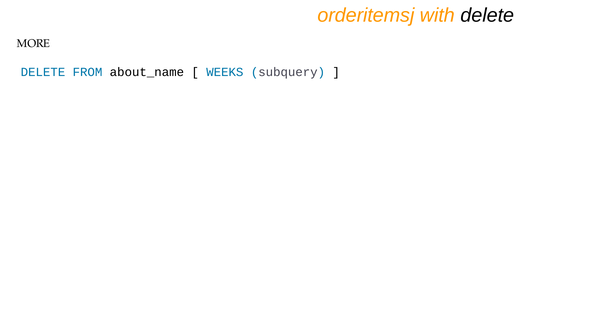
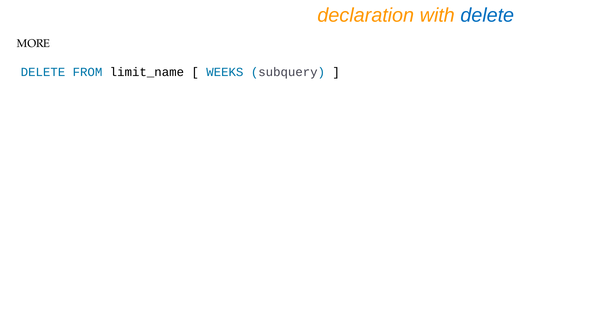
orderitemsj: orderitemsj -> declaration
delete at (487, 15) colour: black -> blue
about_name: about_name -> limit_name
